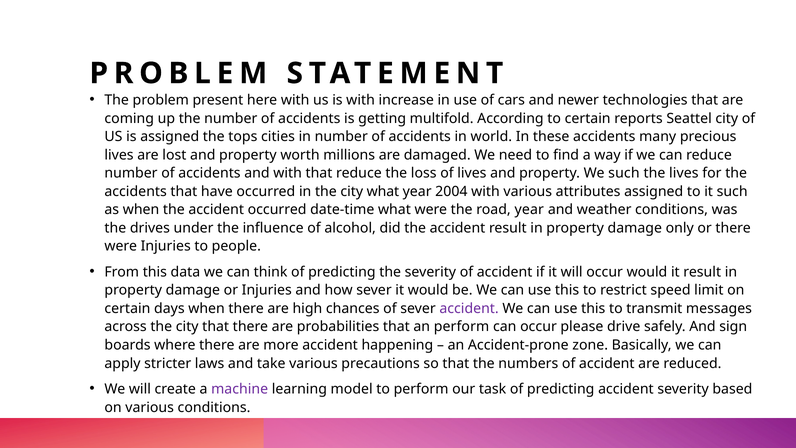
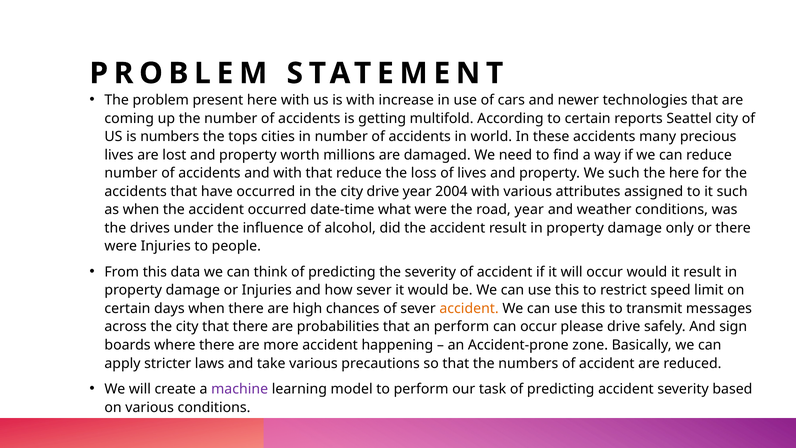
is assigned: assigned -> numbers
the lives: lives -> here
city what: what -> drive
accident at (469, 308) colour: purple -> orange
